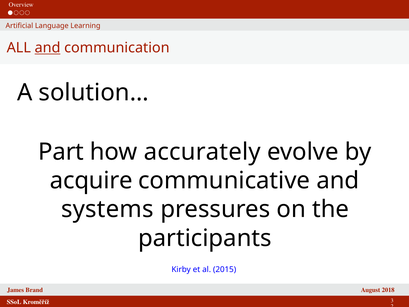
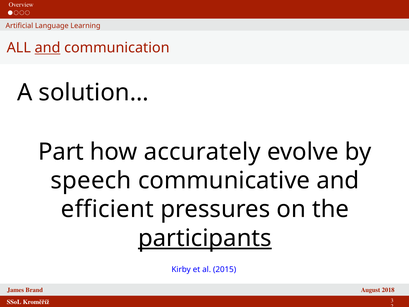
acquire: acquire -> speech
systems: systems -> efficient
participants underline: none -> present
